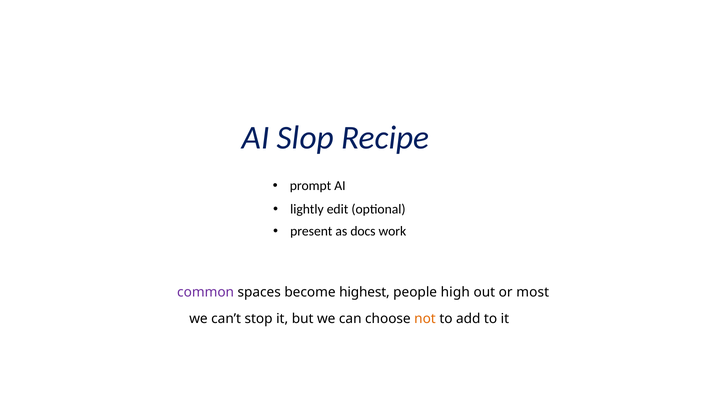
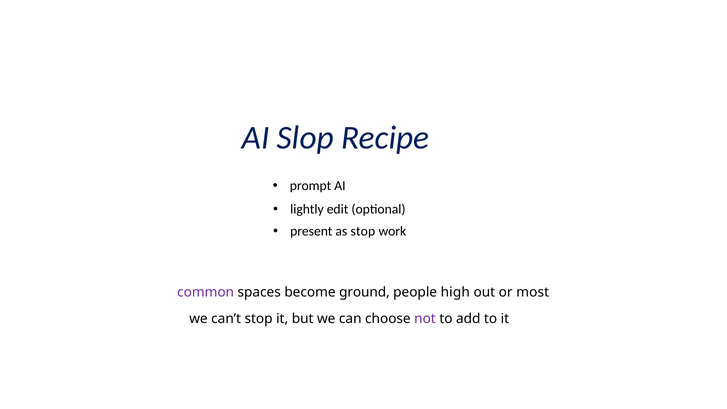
as docs: docs -> stop
highest: highest -> ground
not colour: orange -> purple
